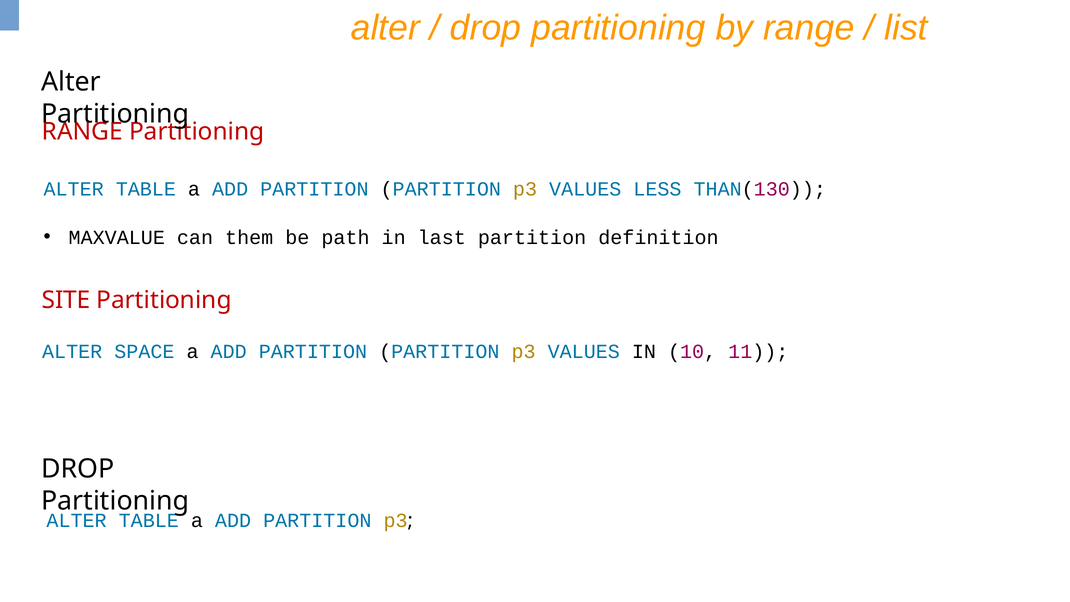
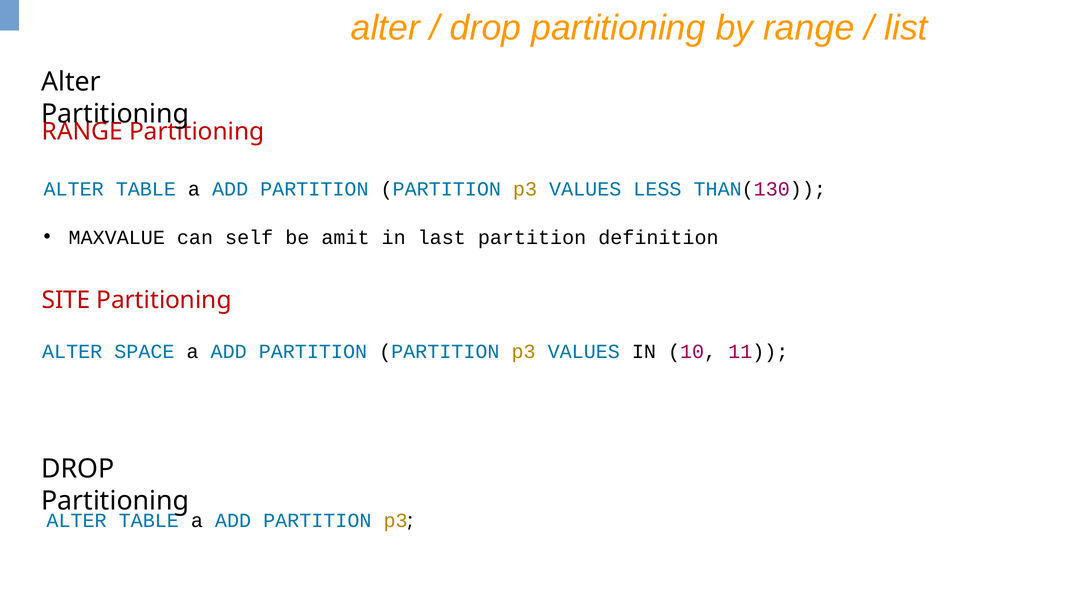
them: them -> self
path: path -> amit
